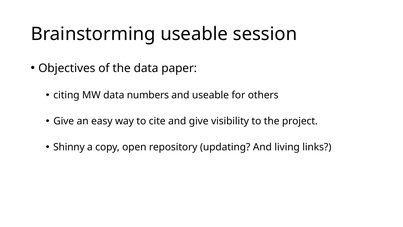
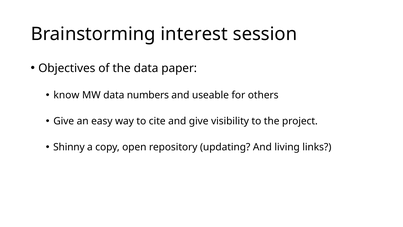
Brainstorming useable: useable -> interest
citing: citing -> know
